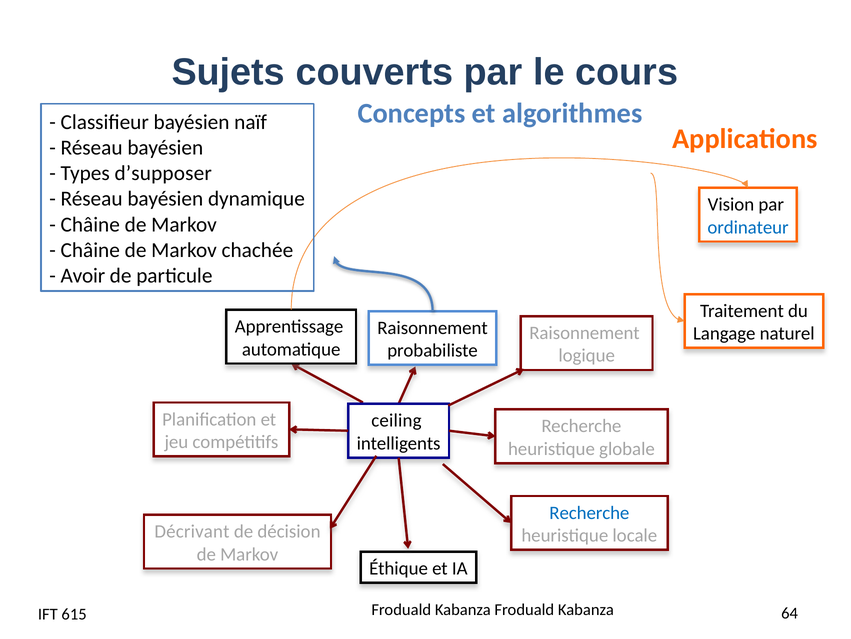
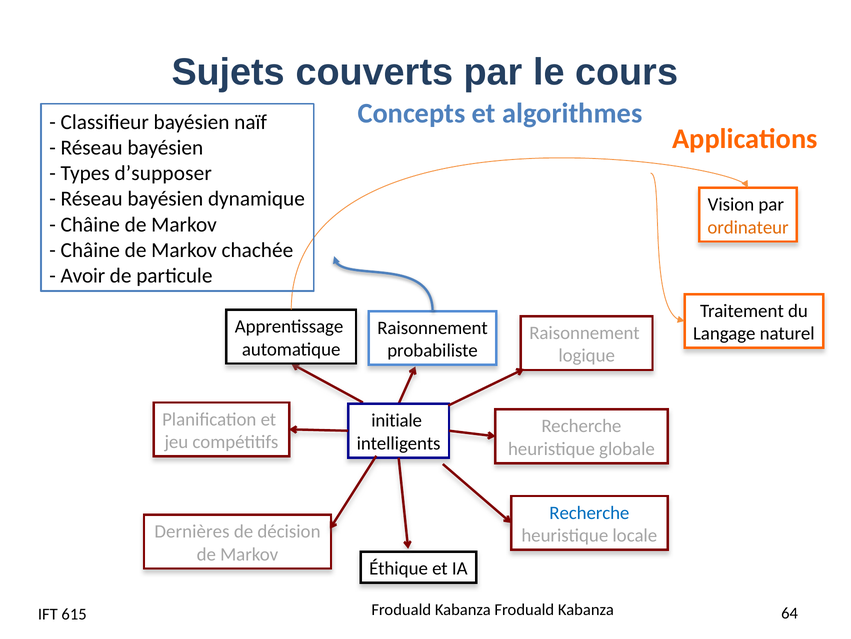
ordinateur colour: blue -> orange
ceiling: ceiling -> initiale
Décrivant: Décrivant -> Dernières
